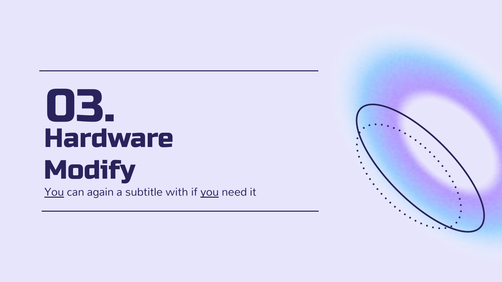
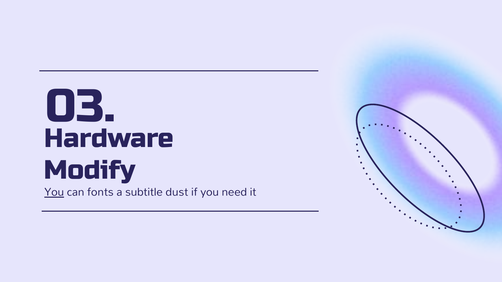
again: again -> fonts
with: with -> dust
you at (210, 192) underline: present -> none
